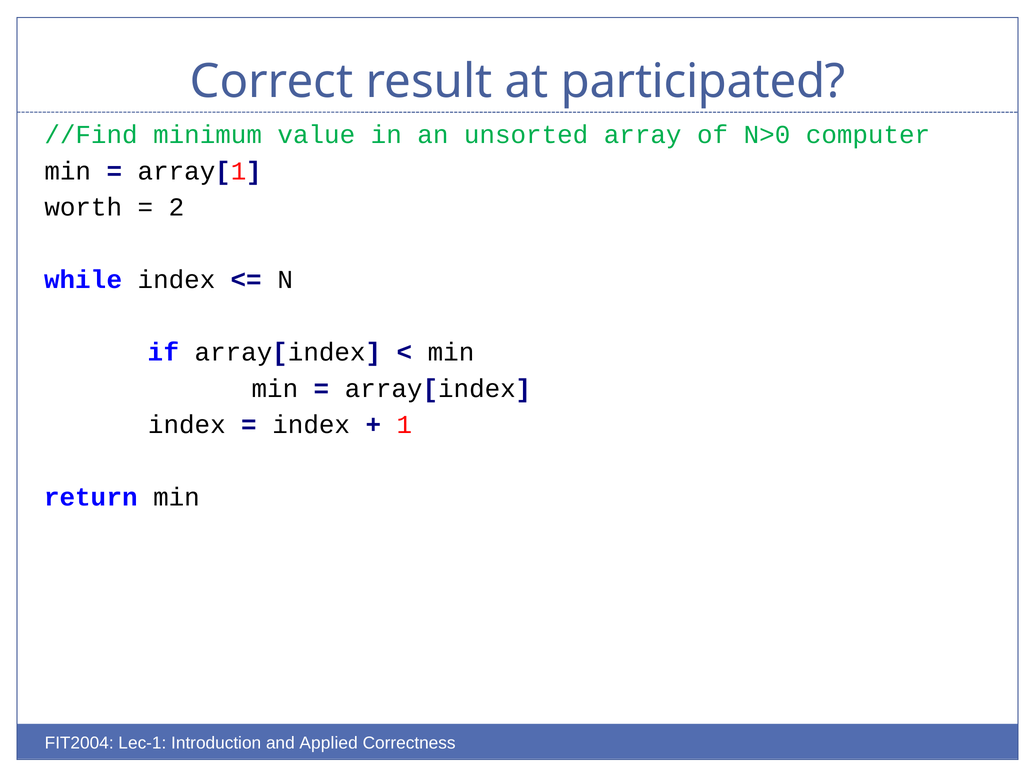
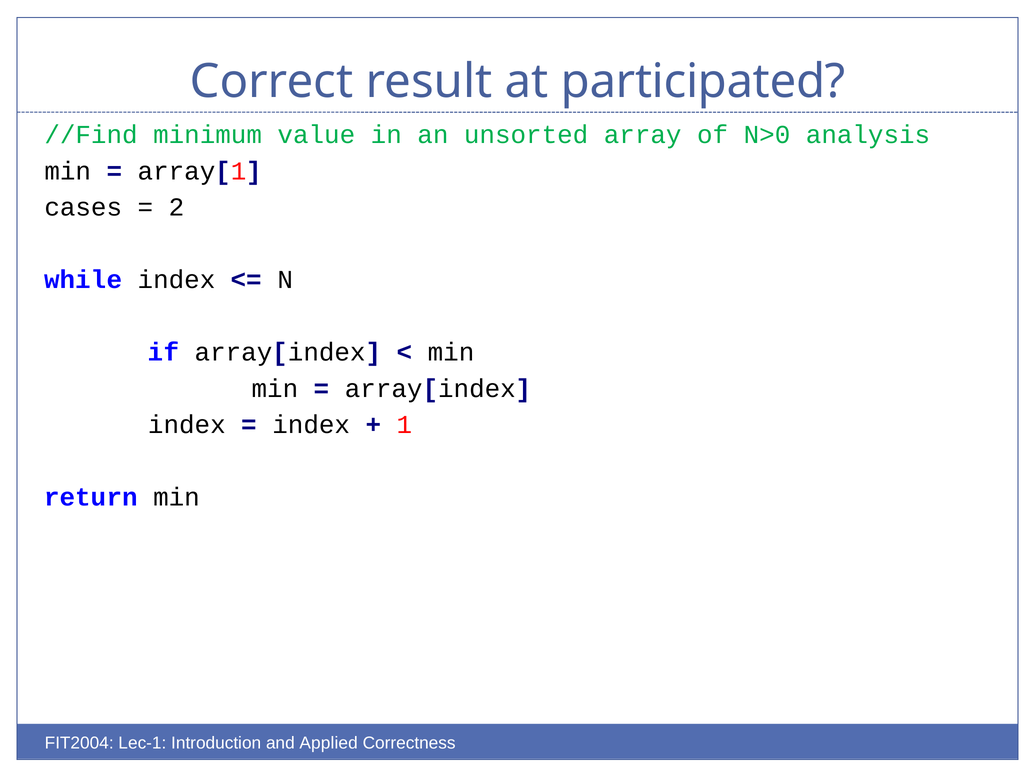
computer: computer -> analysis
worth: worth -> cases
